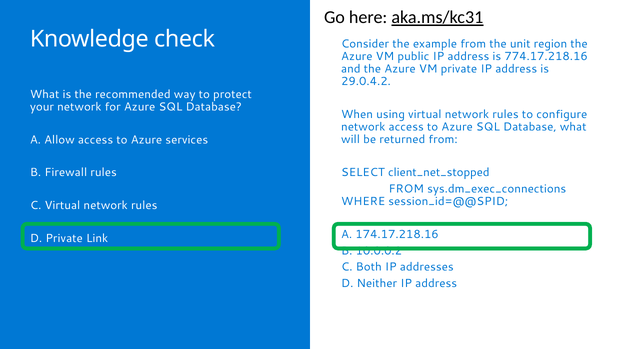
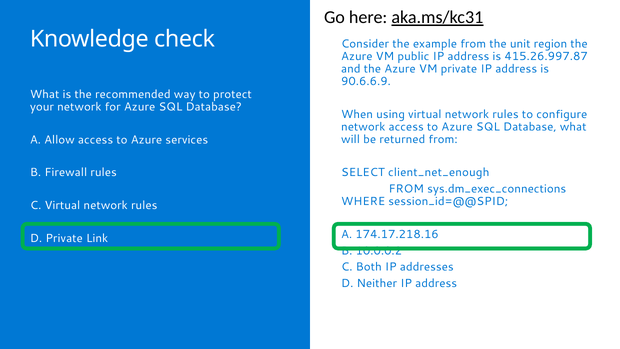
774.17.218.16: 774.17.218.16 -> 415.26.997.87
29.0.4.2: 29.0.4.2 -> 90.6.6.9
client_net_stopped: client_net_stopped -> client_net_enough
